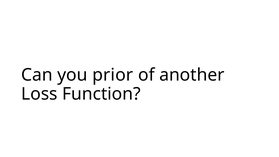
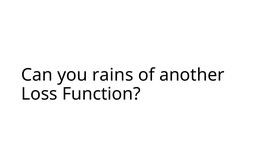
prior: prior -> rains
